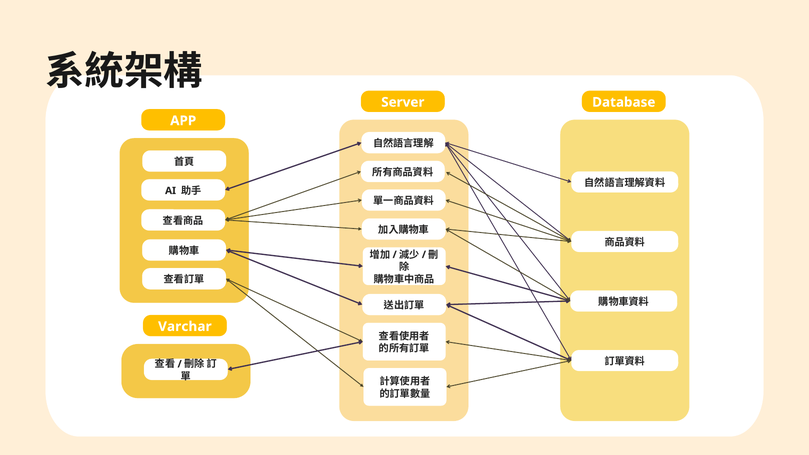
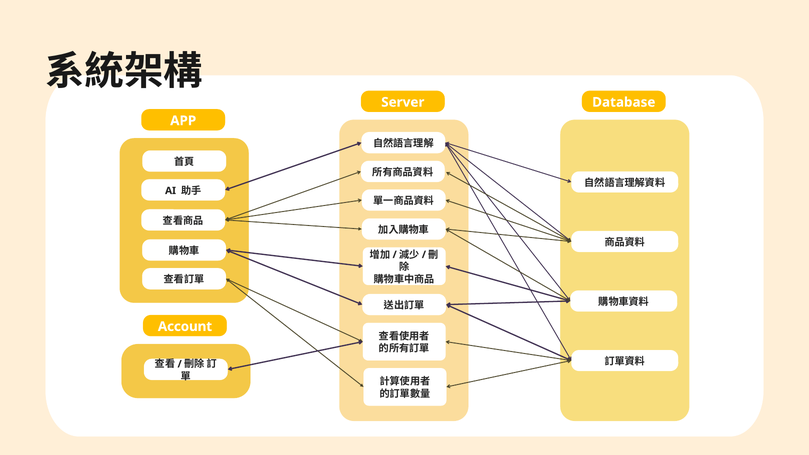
Varchar: Varchar -> Account
